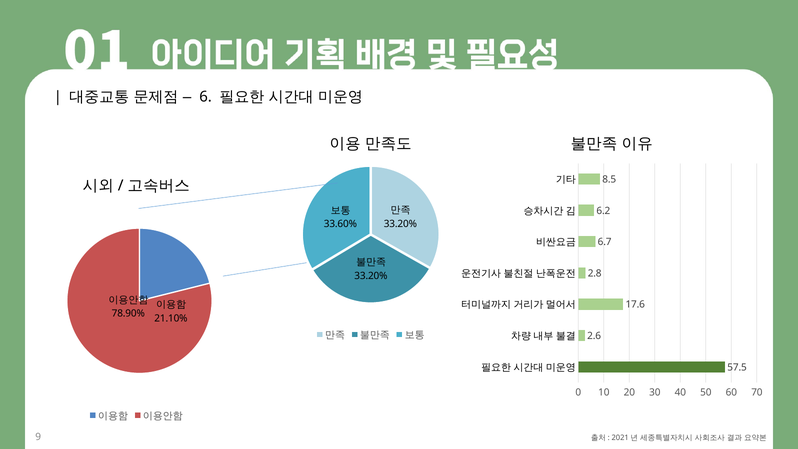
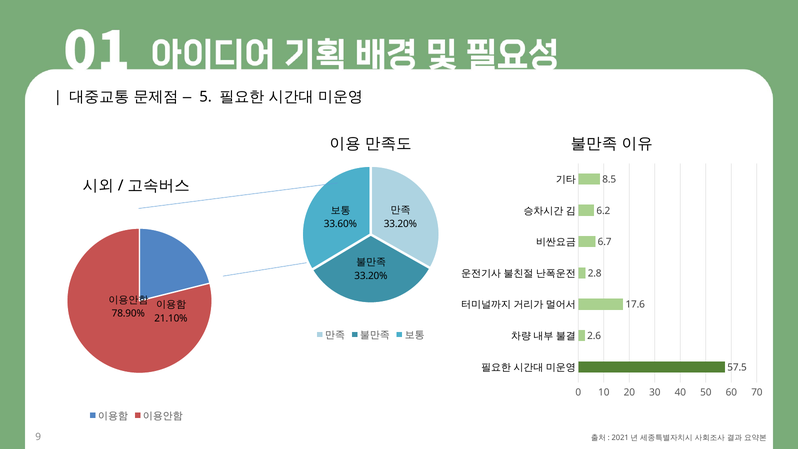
6: 6 -> 5
